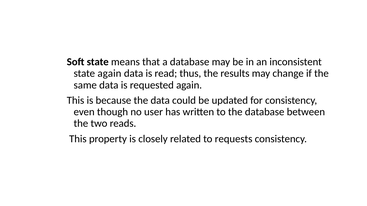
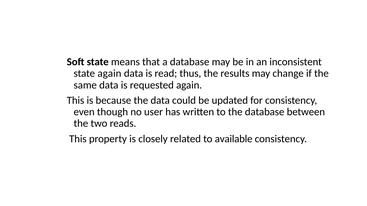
requests: requests -> available
